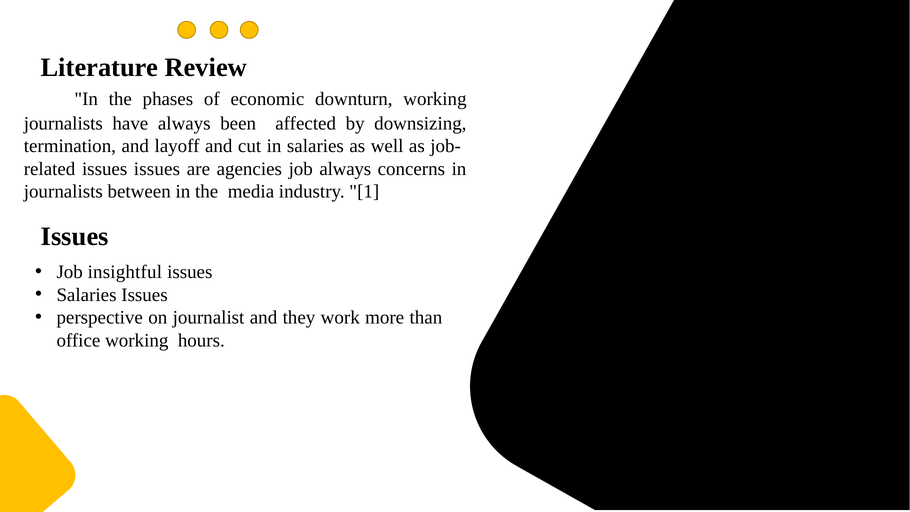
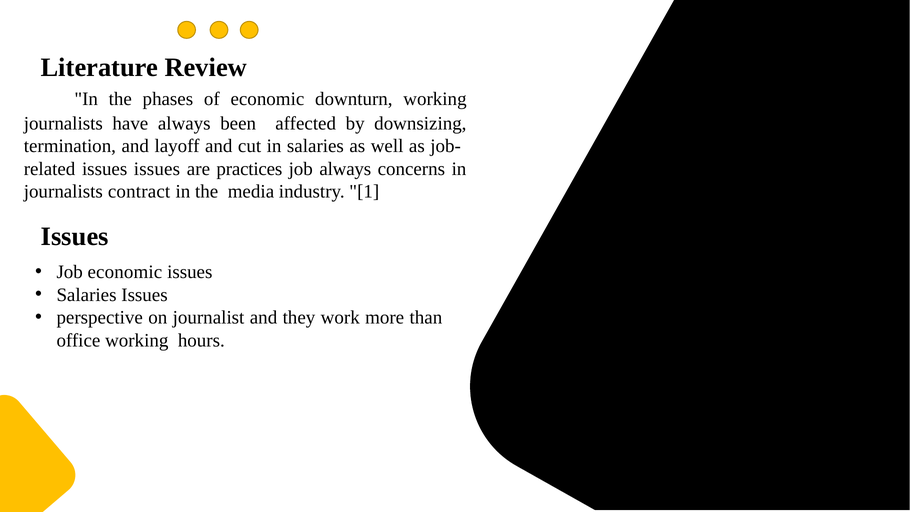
agencies: agencies -> practices
between: between -> contract
Job insightful: insightful -> economic
